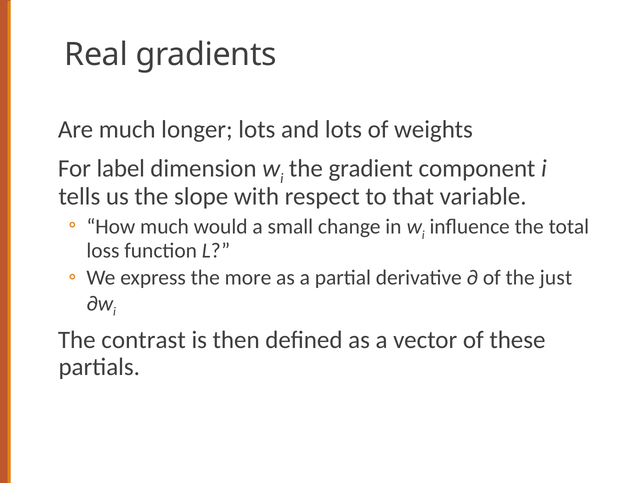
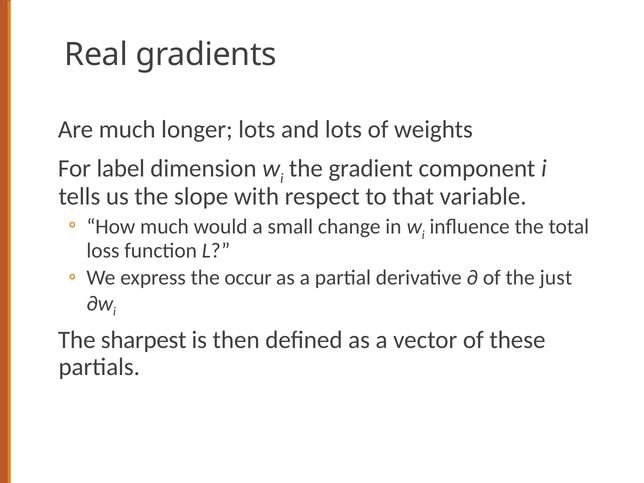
more: more -> occur
contrast: contrast -> sharpest
